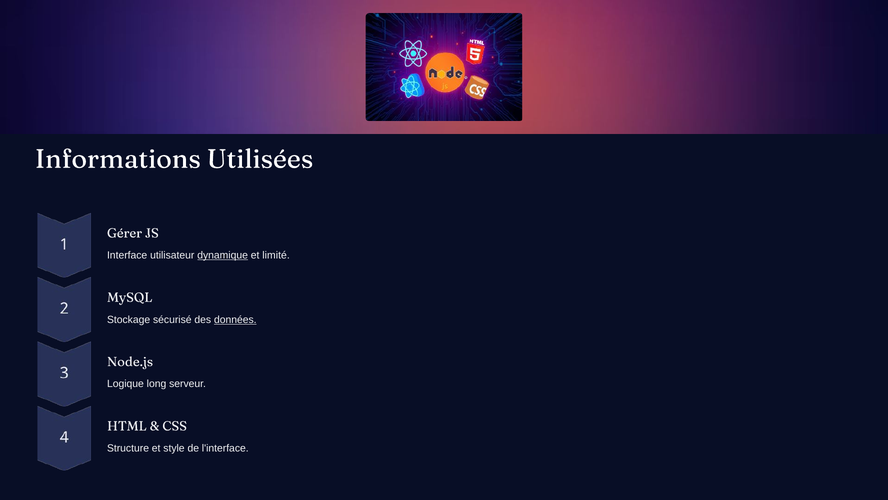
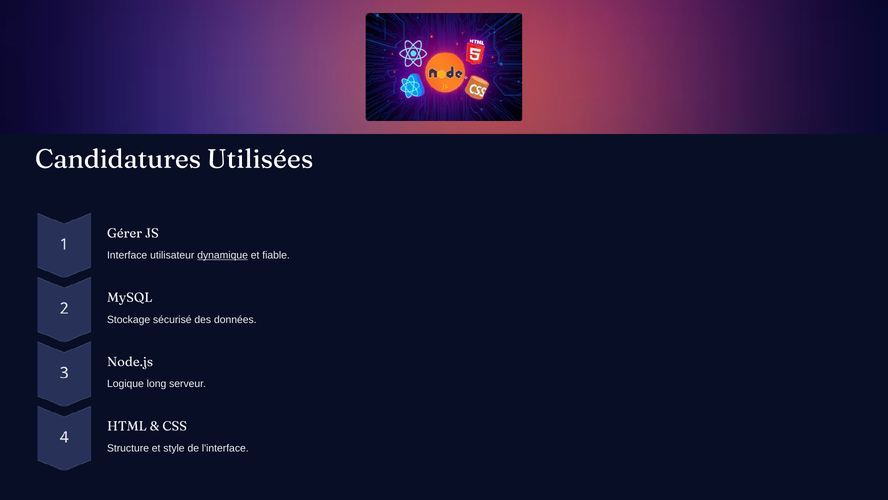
Informations: Informations -> Candidatures
limité: limité -> fiable
données underline: present -> none
